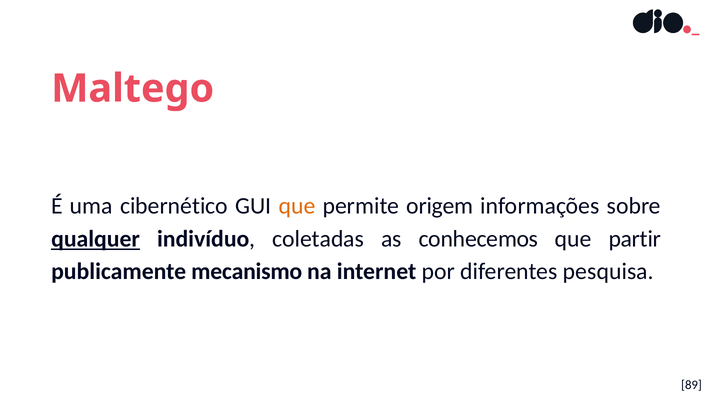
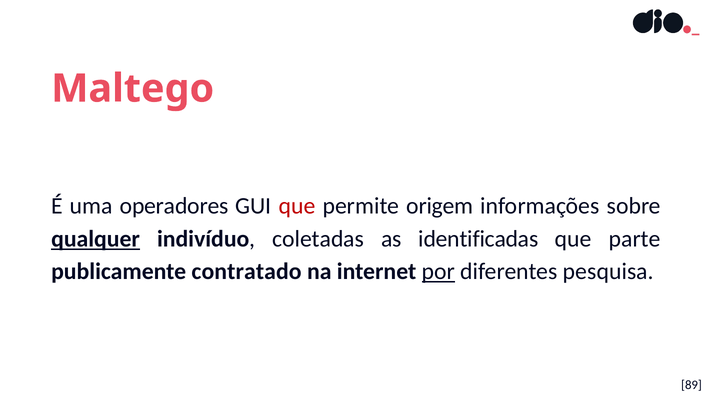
cibernético: cibernético -> operadores
que at (297, 206) colour: orange -> red
conhecemos: conhecemos -> identificadas
partir: partir -> parte
mecanismo: mecanismo -> contratado
por underline: none -> present
